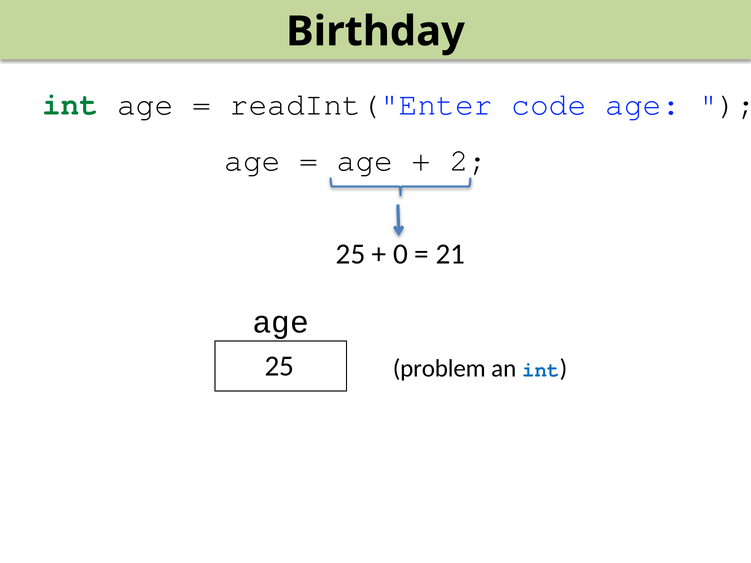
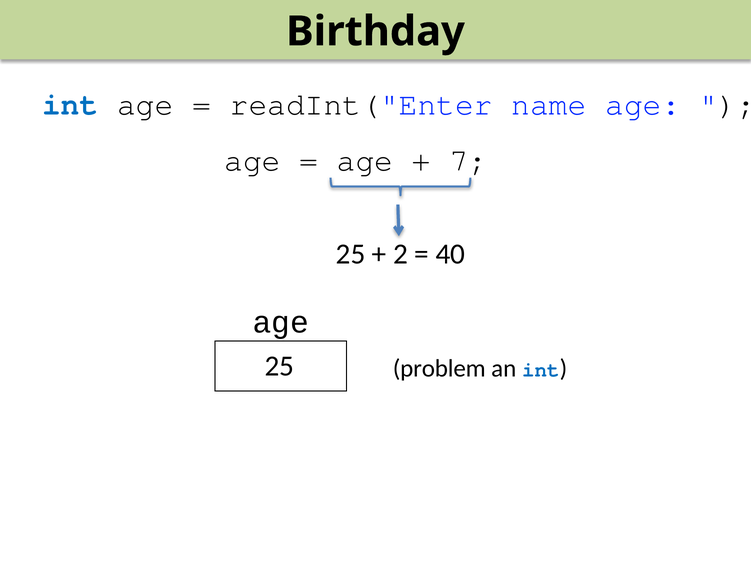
int at (70, 104) colour: green -> blue
code: code -> name
2: 2 -> 7
0: 0 -> 2
21: 21 -> 40
